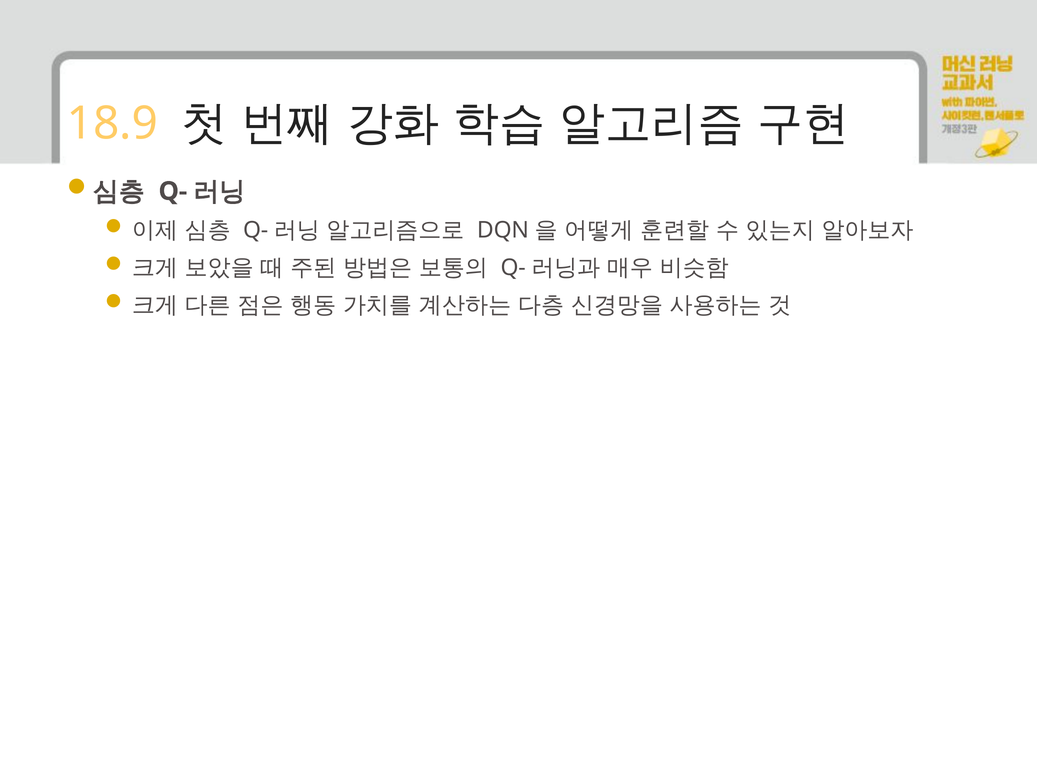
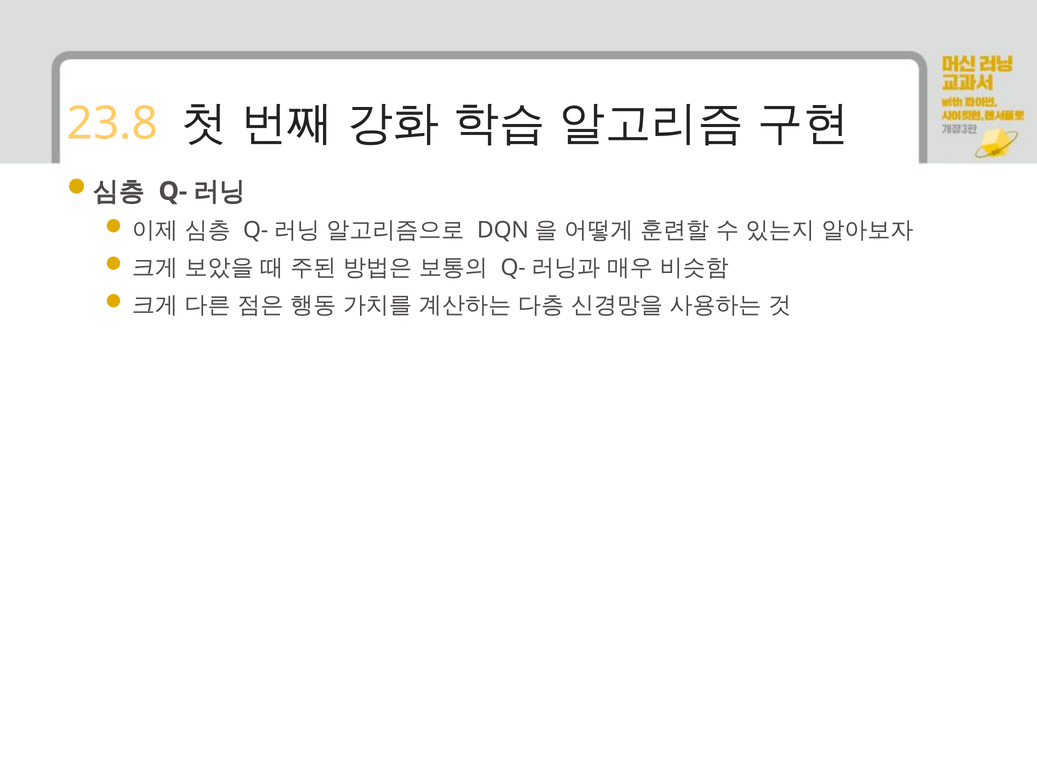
18.9: 18.9 -> 23.8
